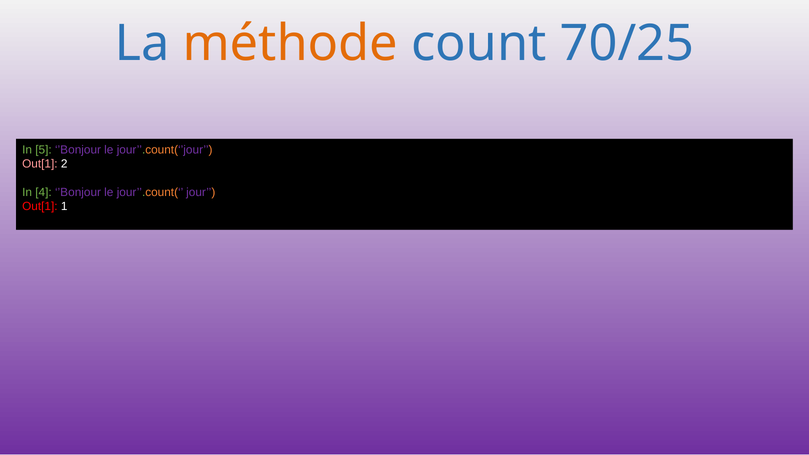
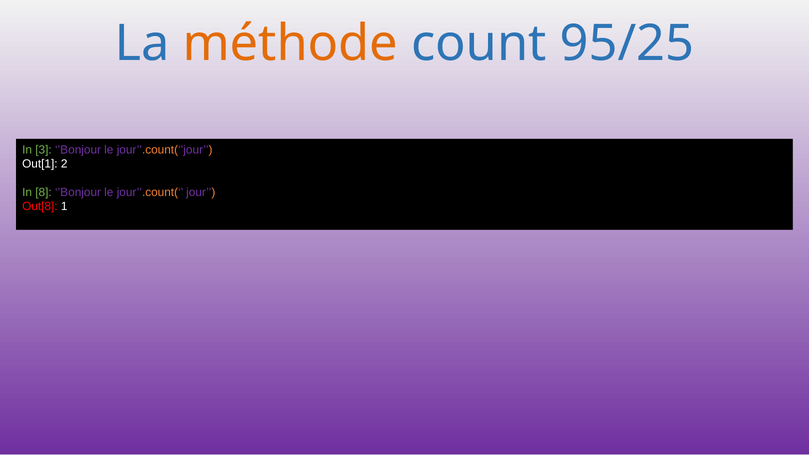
70/25: 70/25 -> 95/25
5: 5 -> 3
Out[1 at (40, 164) colour: pink -> white
4: 4 -> 8
Out[1 at (40, 206): Out[1 -> Out[8
